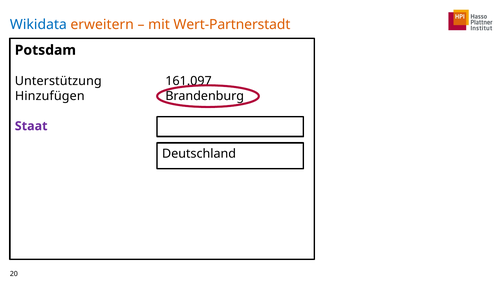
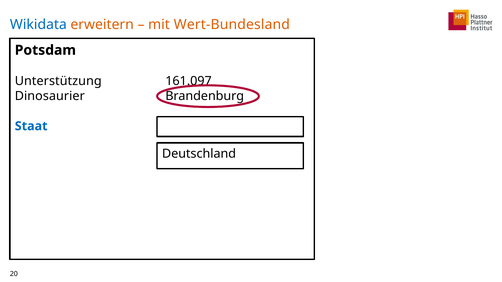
Wert-Partnerstadt: Wert-Partnerstadt -> Wert-Bundesland
Hinzufügen: Hinzufügen -> Dinosaurier
Staat colour: purple -> blue
